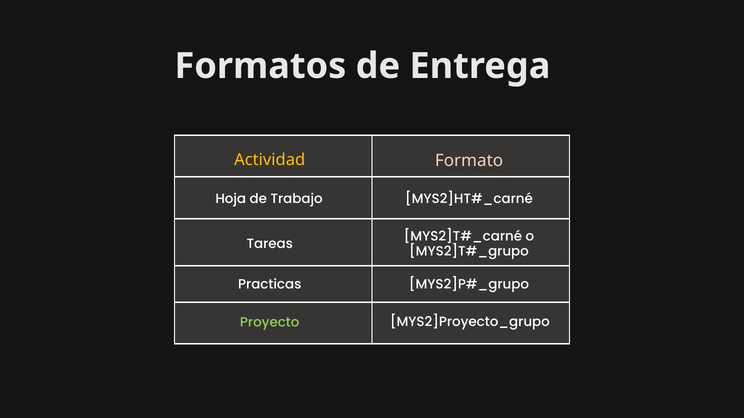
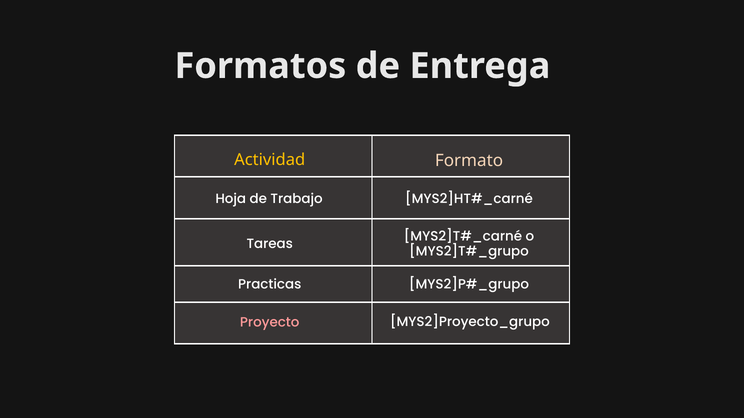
Proyecto colour: light green -> pink
